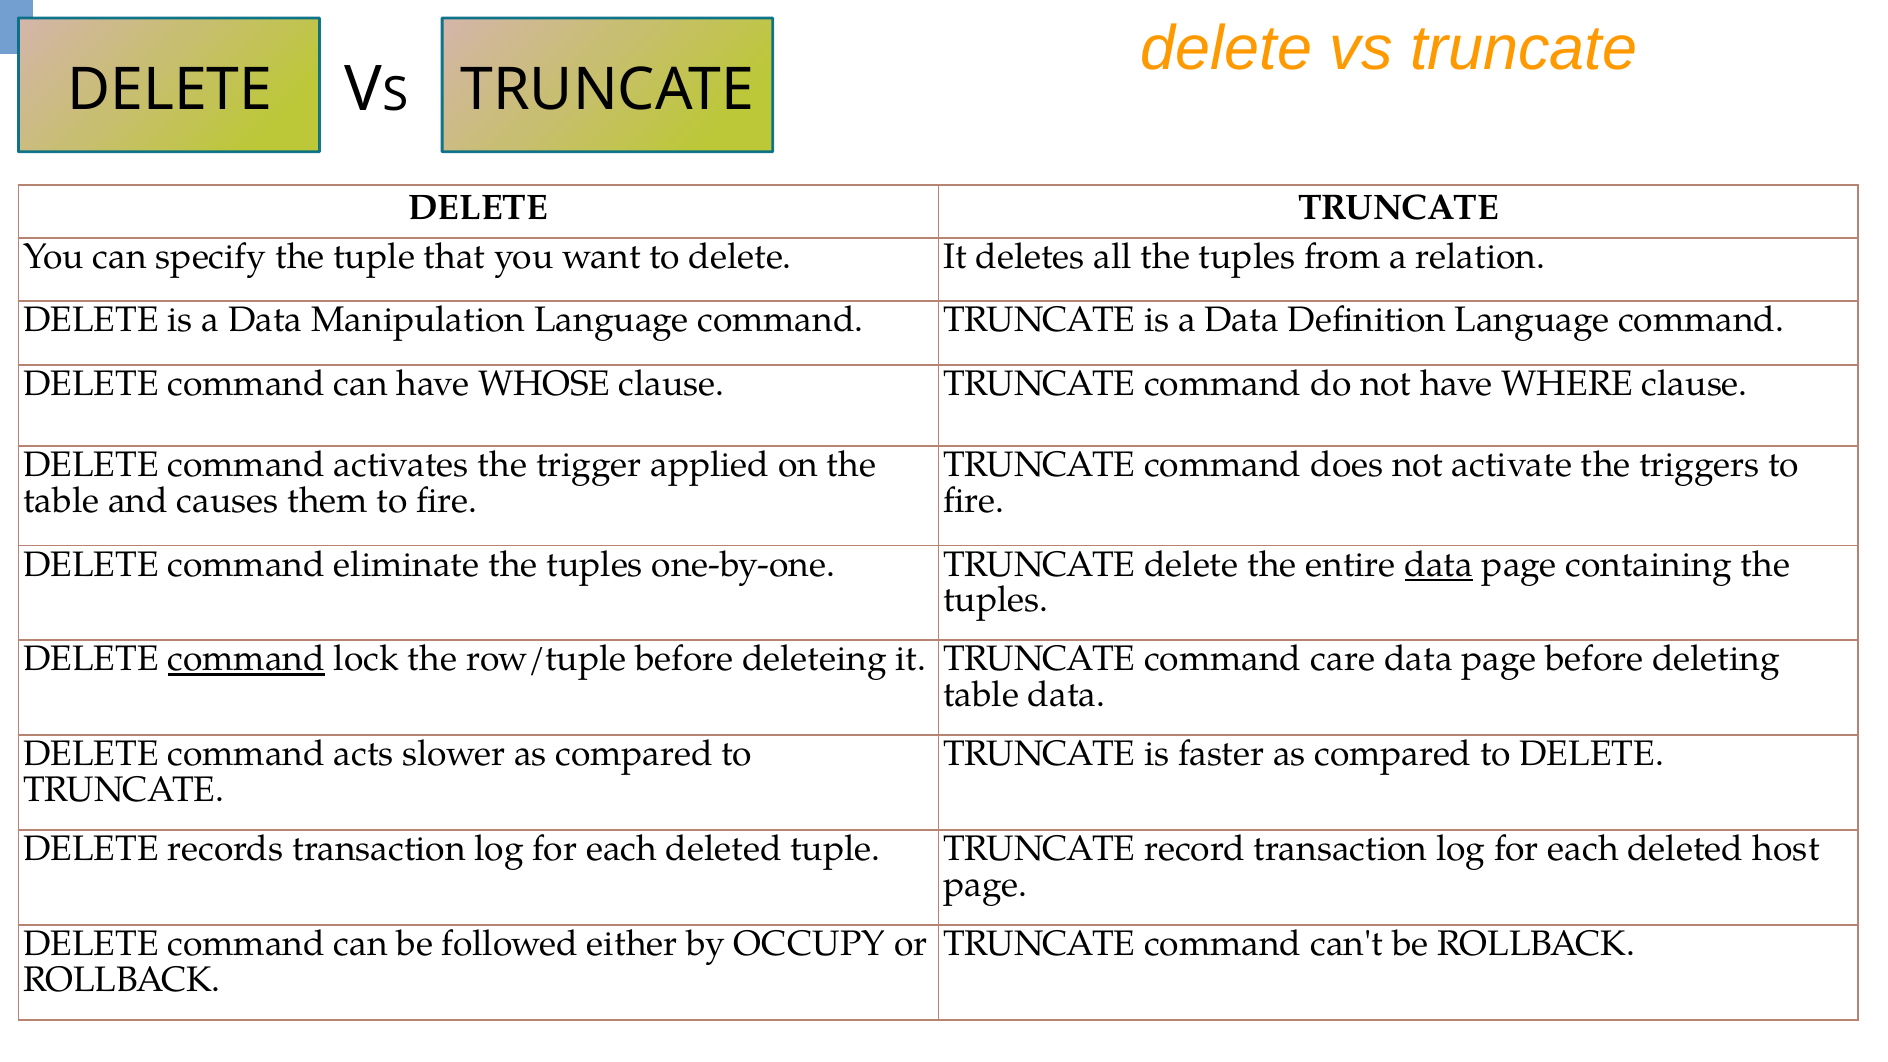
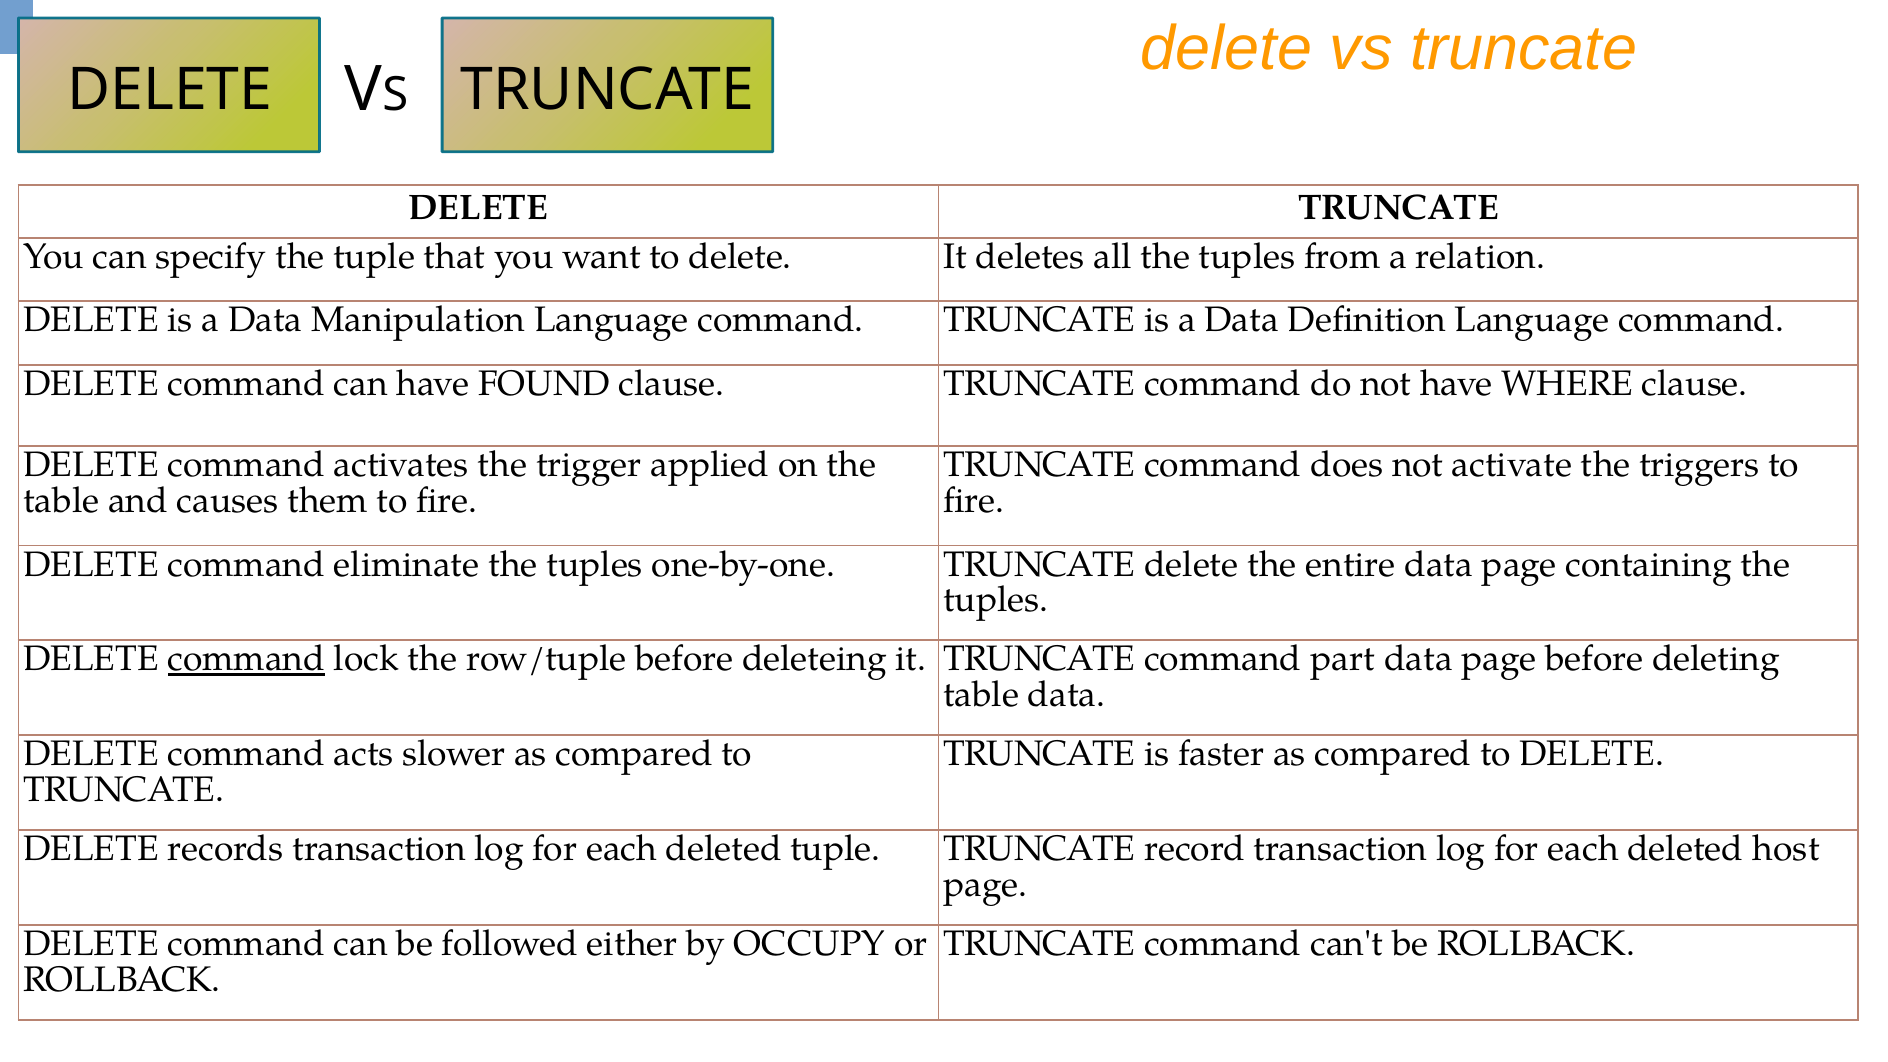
WHOSE: WHOSE -> FOUND
data at (1439, 564) underline: present -> none
care: care -> part
